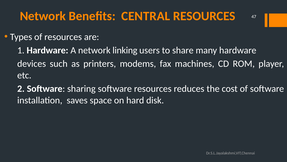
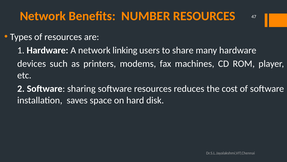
CENTRAL: CENTRAL -> NUMBER
